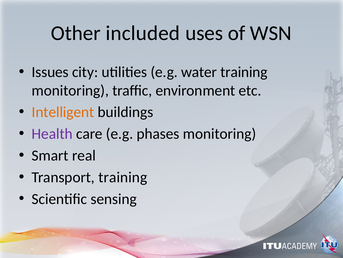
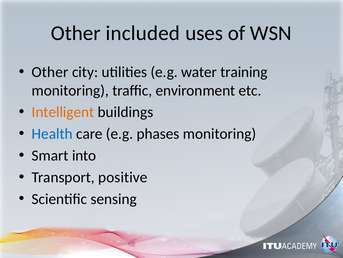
Issues at (50, 72): Issues -> Other
Health colour: purple -> blue
real: real -> into
Transport training: training -> positive
